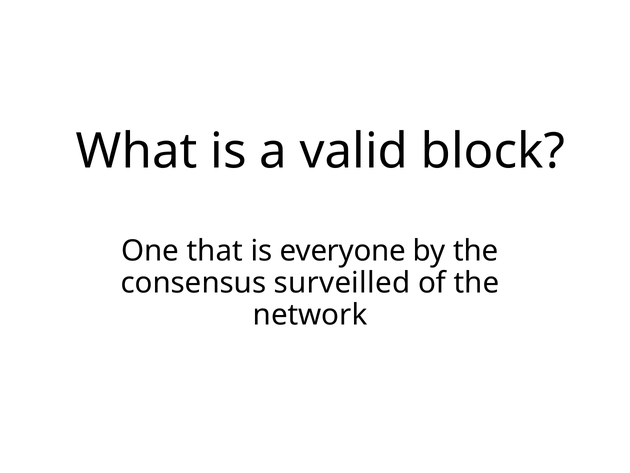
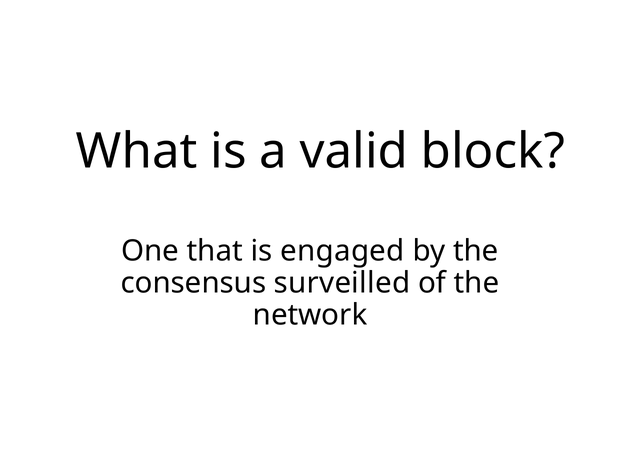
everyone: everyone -> engaged
